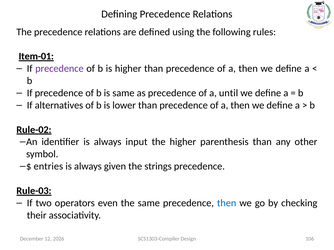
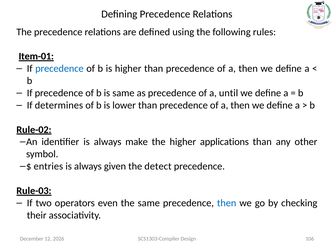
precedence at (59, 69) colour: purple -> blue
alternatives: alternatives -> determines
input: input -> make
parenthesis: parenthesis -> applications
strings: strings -> detect
